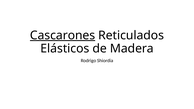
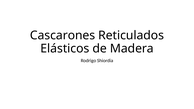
Cascarones underline: present -> none
